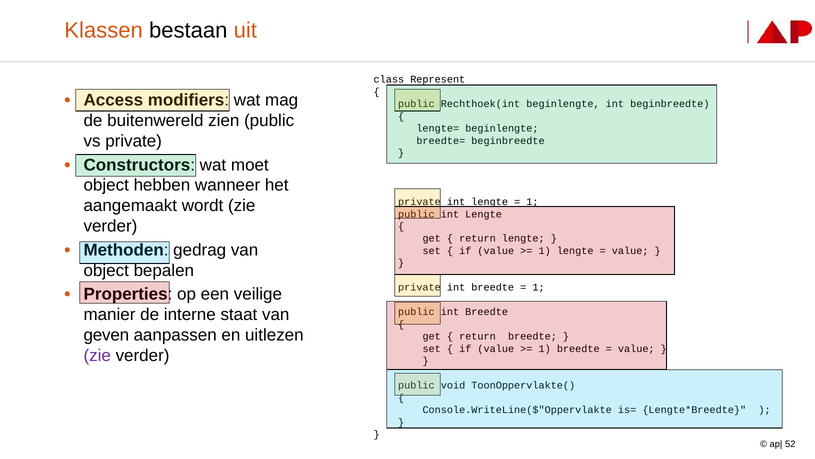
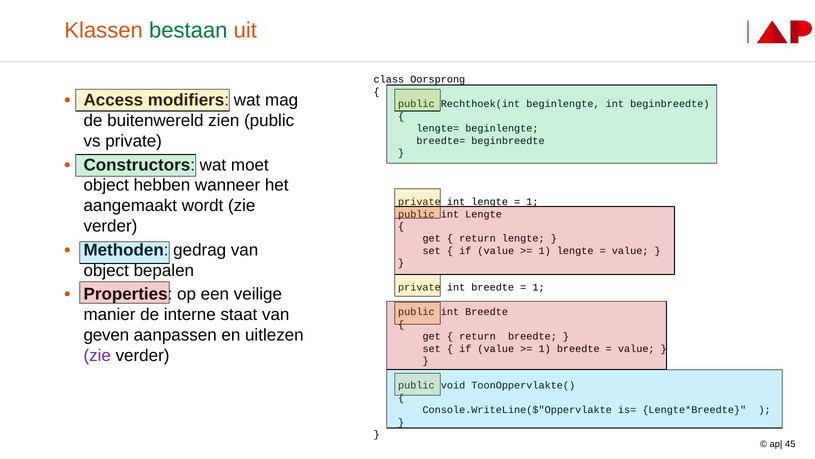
bestaan colour: black -> green
Represent: Represent -> Oorsprong
52: 52 -> 45
